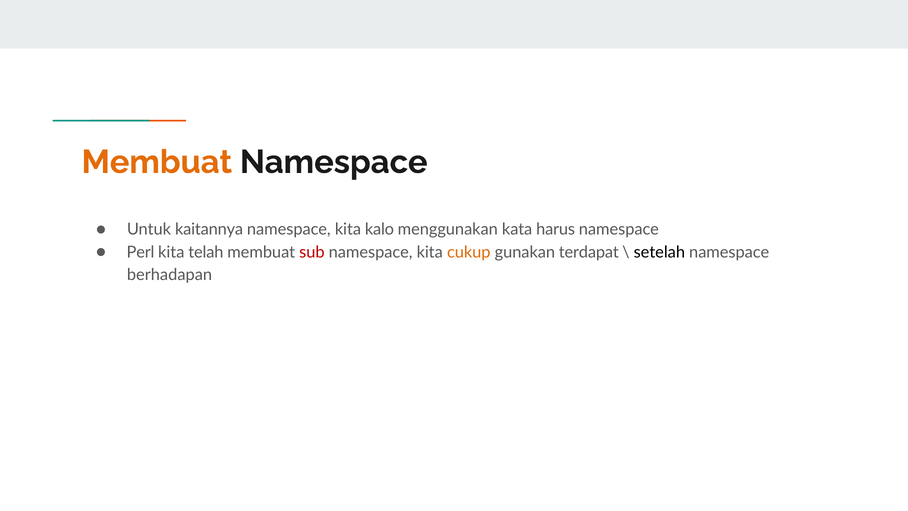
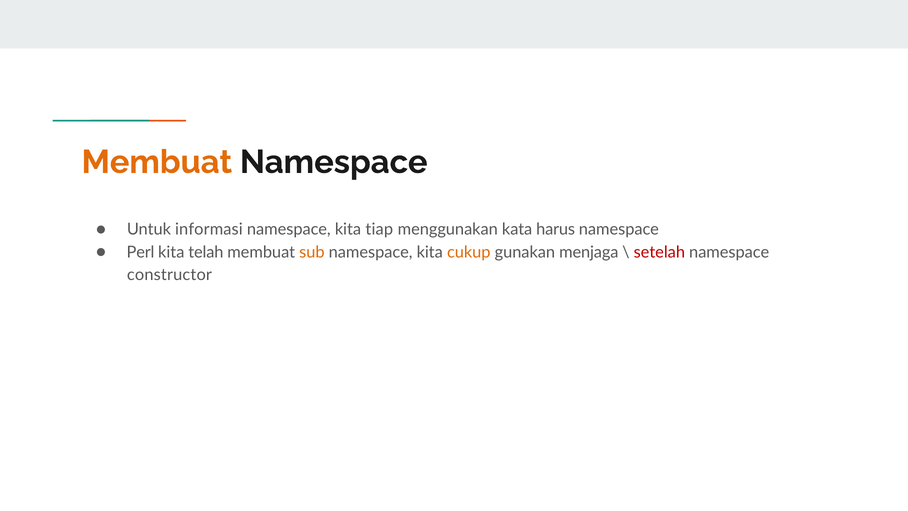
kaitannya: kaitannya -> informasi
kalo: kalo -> tiap
sub colour: red -> orange
terdapat: terdapat -> menjaga
setelah colour: black -> red
berhadapan: berhadapan -> constructor
